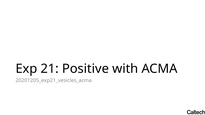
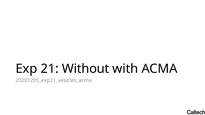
Positive: Positive -> Without
